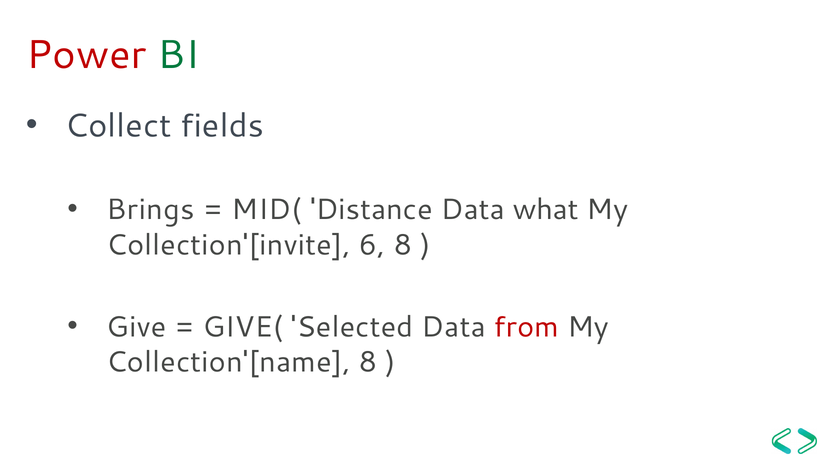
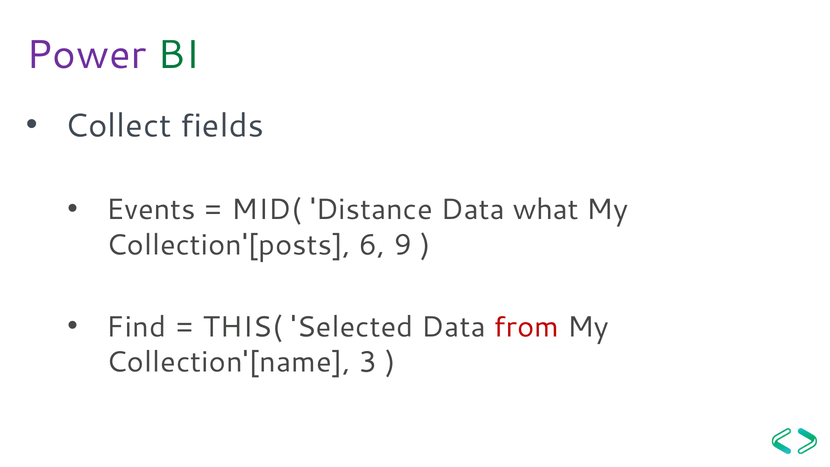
Power colour: red -> purple
Brings: Brings -> Events
Collection'[invite: Collection'[invite -> Collection'[posts
6 8: 8 -> 9
Give: Give -> Find
GIVE(: GIVE( -> THIS(
Collection'[name 8: 8 -> 3
